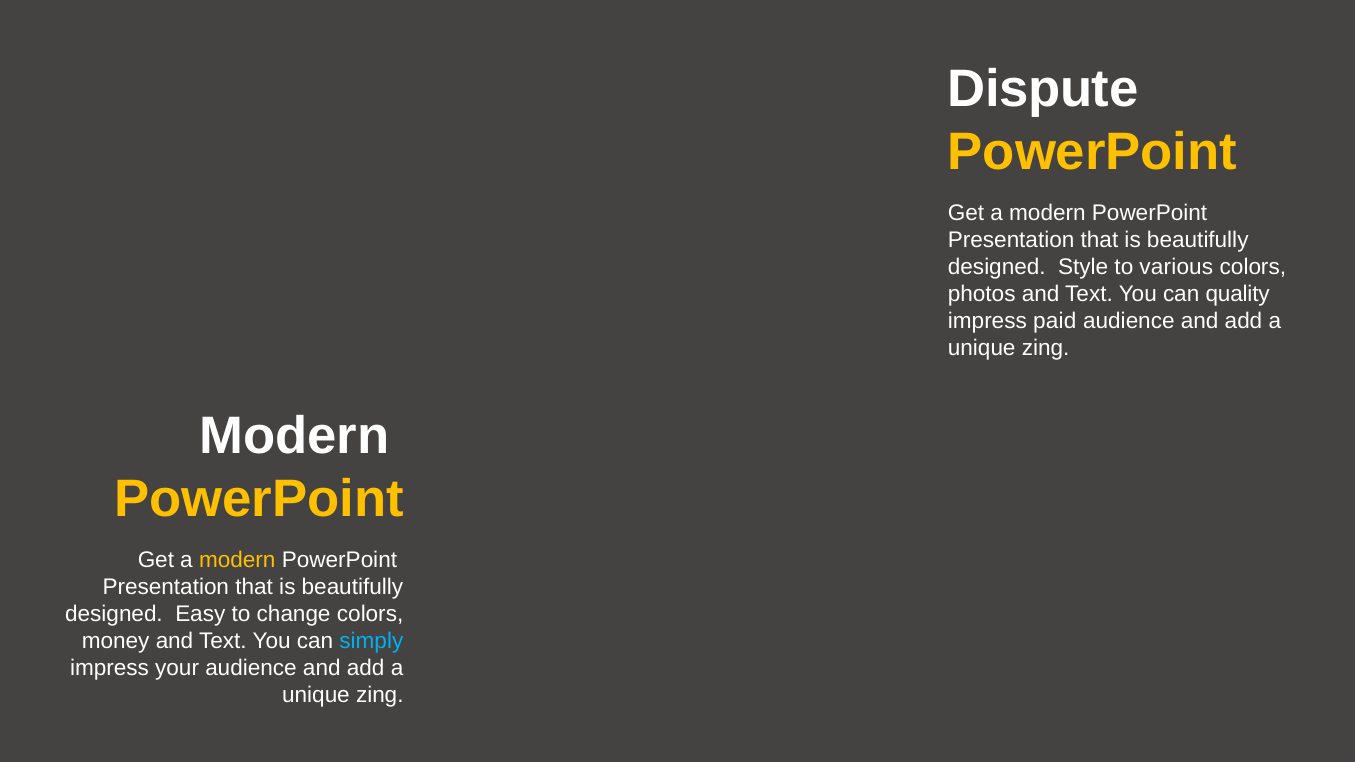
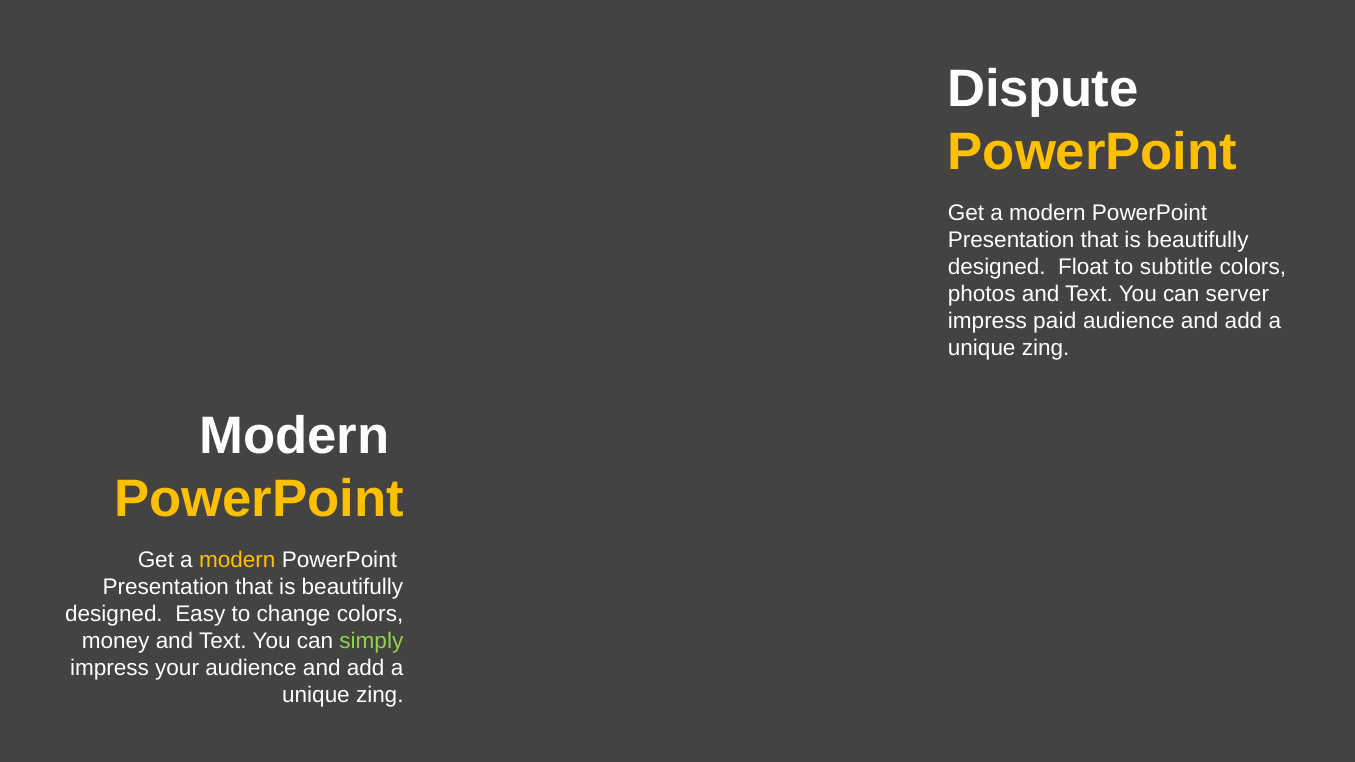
Style: Style -> Float
various: various -> subtitle
quality: quality -> server
simply colour: light blue -> light green
